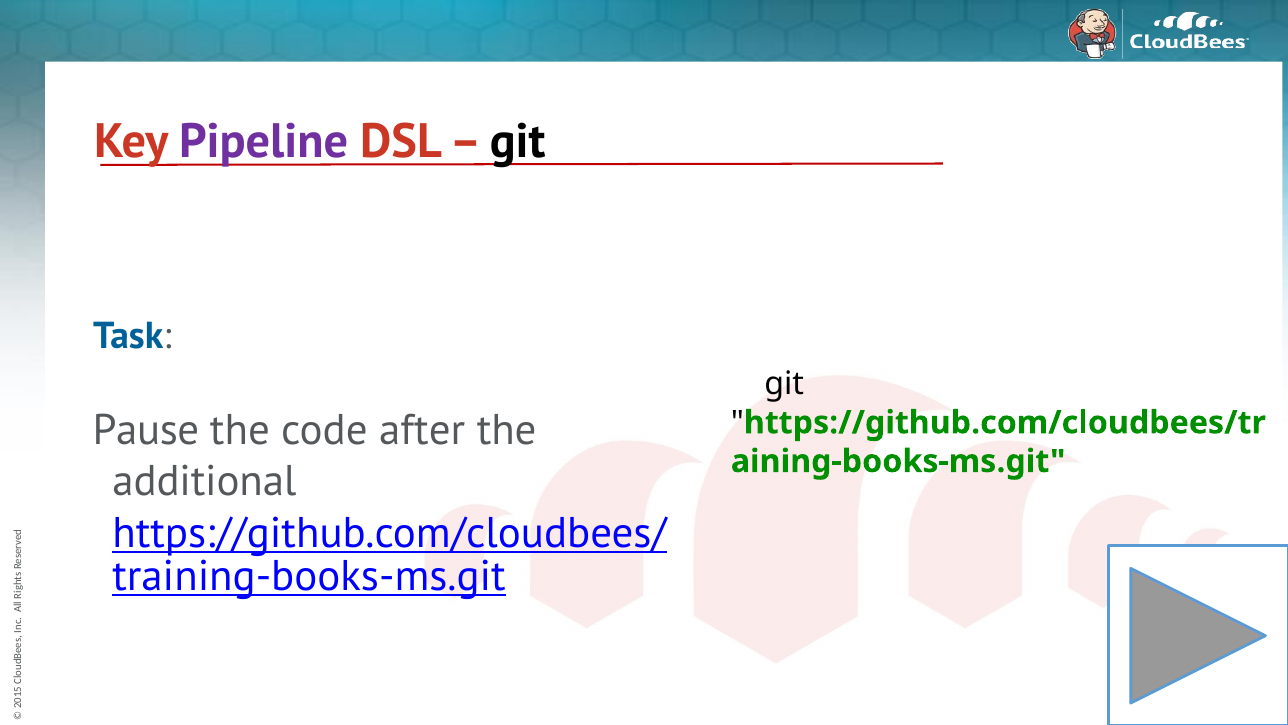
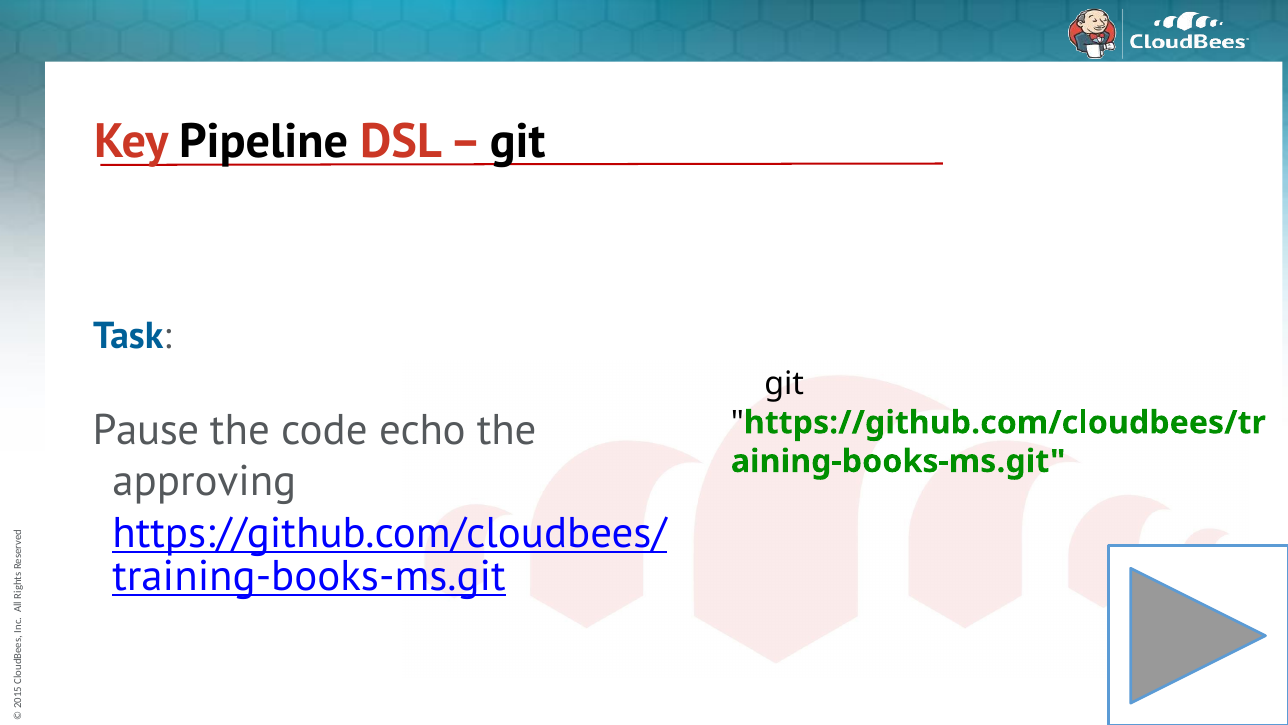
Pipeline colour: purple -> black
after: after -> echo
additional: additional -> approving
